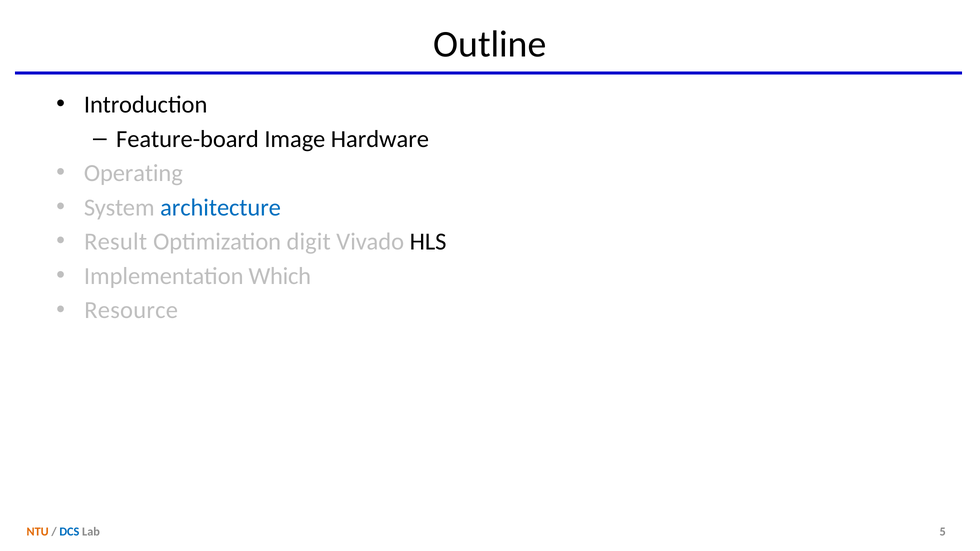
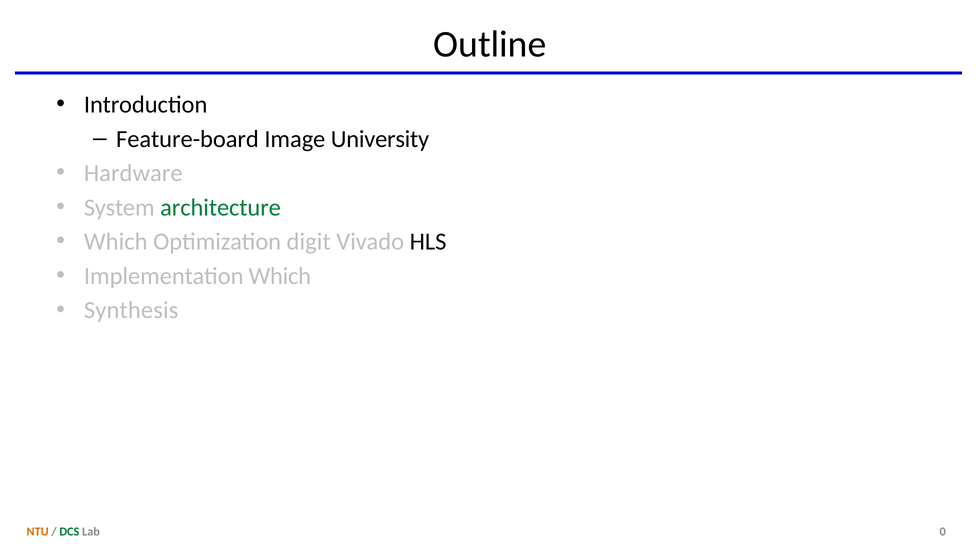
Hardware: Hardware -> University
Operating: Operating -> Hardware
architecture colour: blue -> green
Result at (116, 242): Result -> Which
Resource: Resource -> Synthesis
DCS colour: blue -> green
5: 5 -> 0
